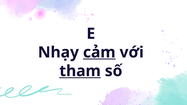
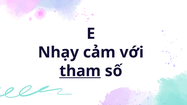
cảm underline: present -> none
